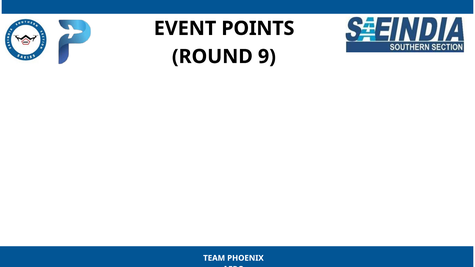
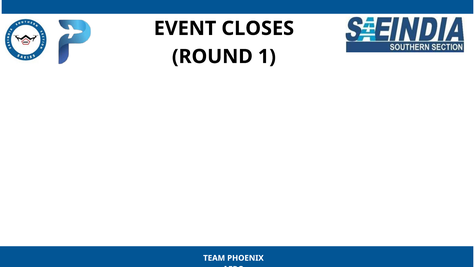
POINTS: POINTS -> CLOSES
9: 9 -> 1
